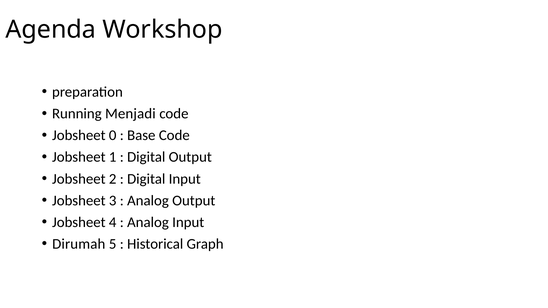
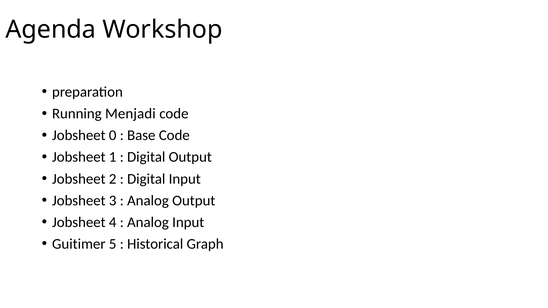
Dirumah: Dirumah -> Guitimer
